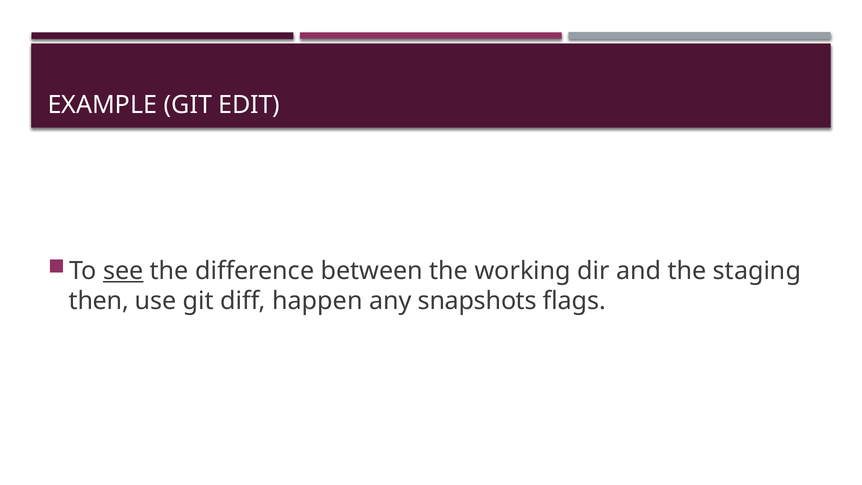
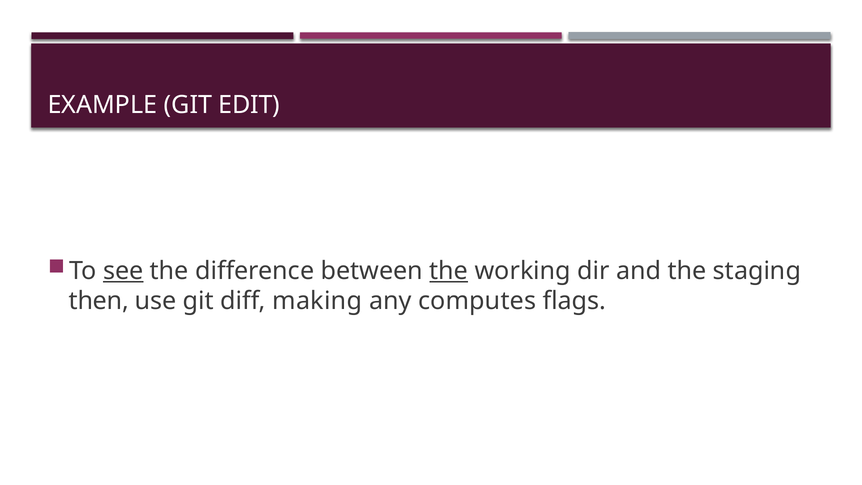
the at (449, 271) underline: none -> present
happen: happen -> making
snapshots: snapshots -> computes
